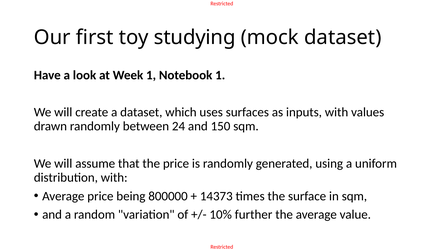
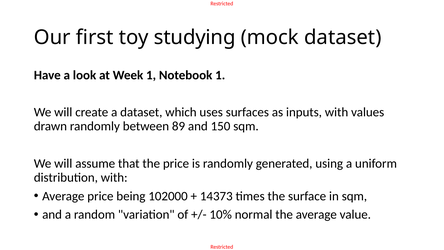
24: 24 -> 89
800000: 800000 -> 102000
further: further -> normal
